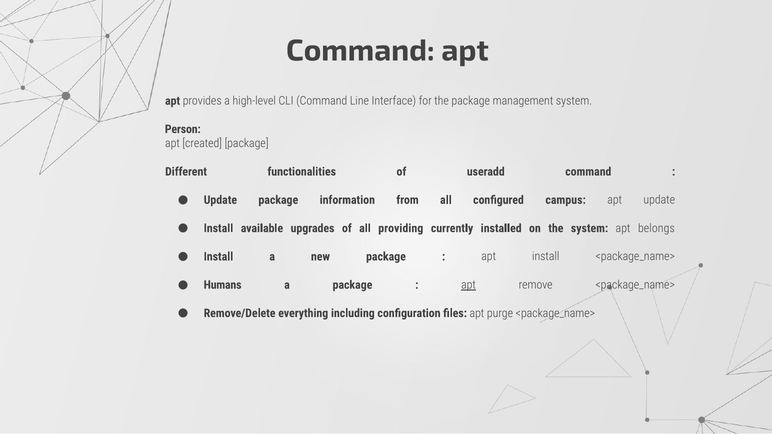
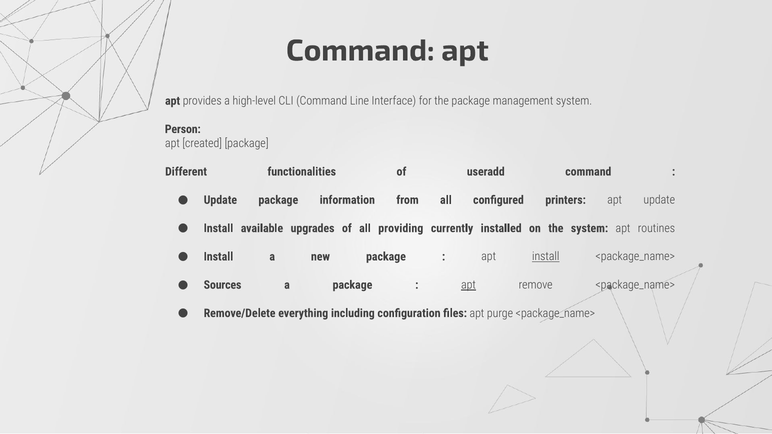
campus: campus -> printers
belongs: belongs -> routines
install at (546, 257) underline: none -> present
Humans: Humans -> Sources
